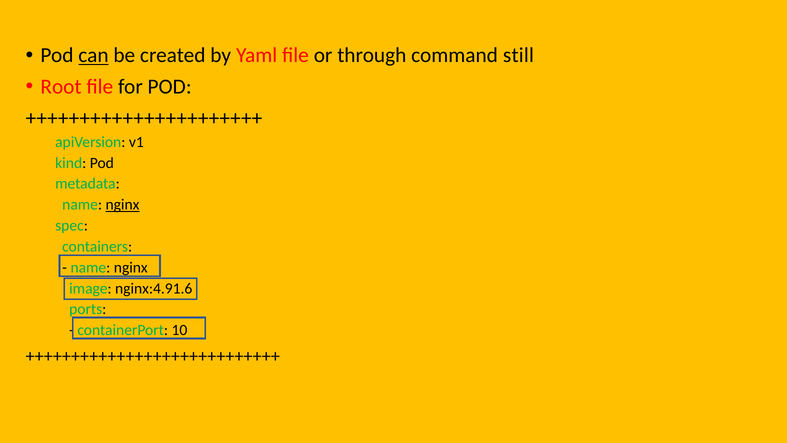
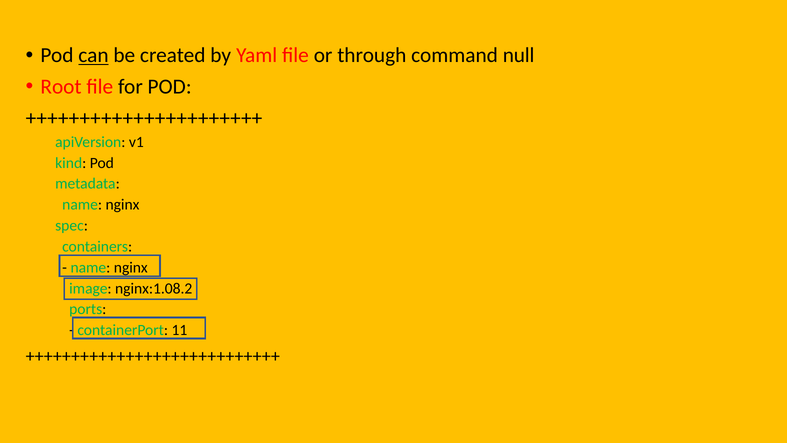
still: still -> null
nginx at (122, 205) underline: present -> none
nginx:4.91.6: nginx:4.91.6 -> nginx:1.08.2
10: 10 -> 11
